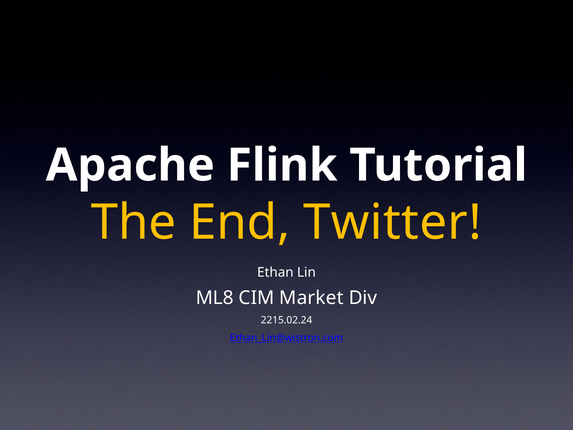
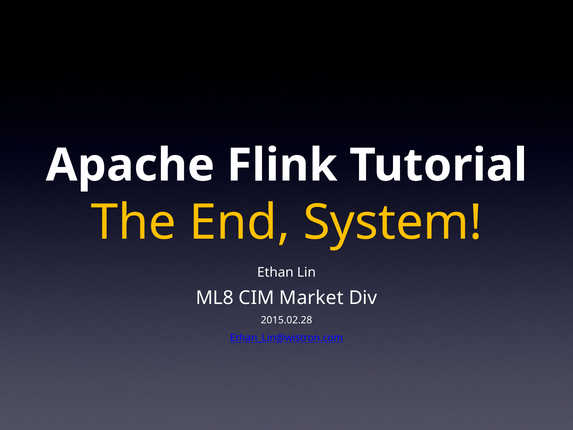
Twitter: Twitter -> System
2215.02.24: 2215.02.24 -> 2015.02.28
